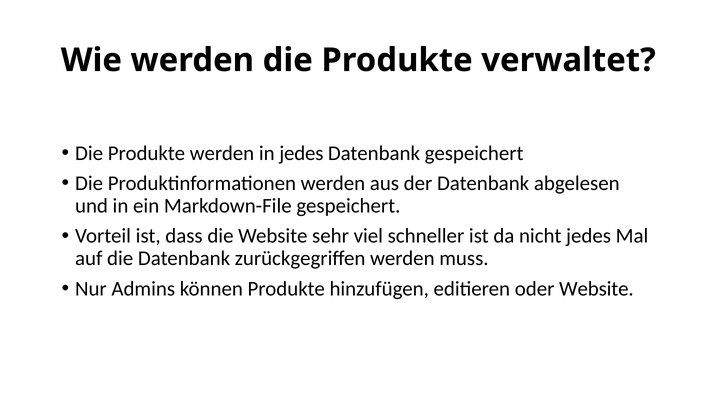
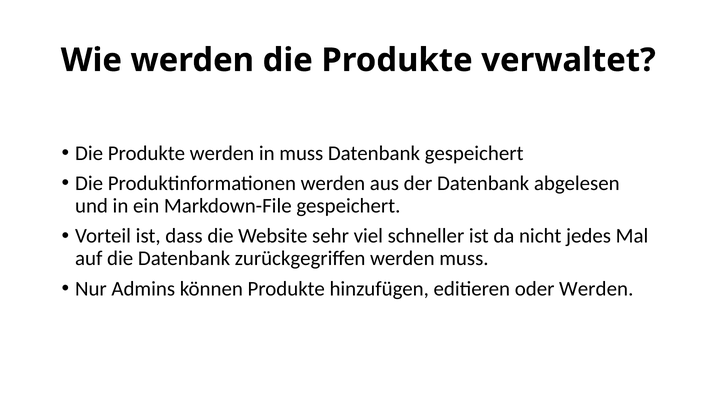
in jedes: jedes -> muss
oder Website: Website -> Werden
